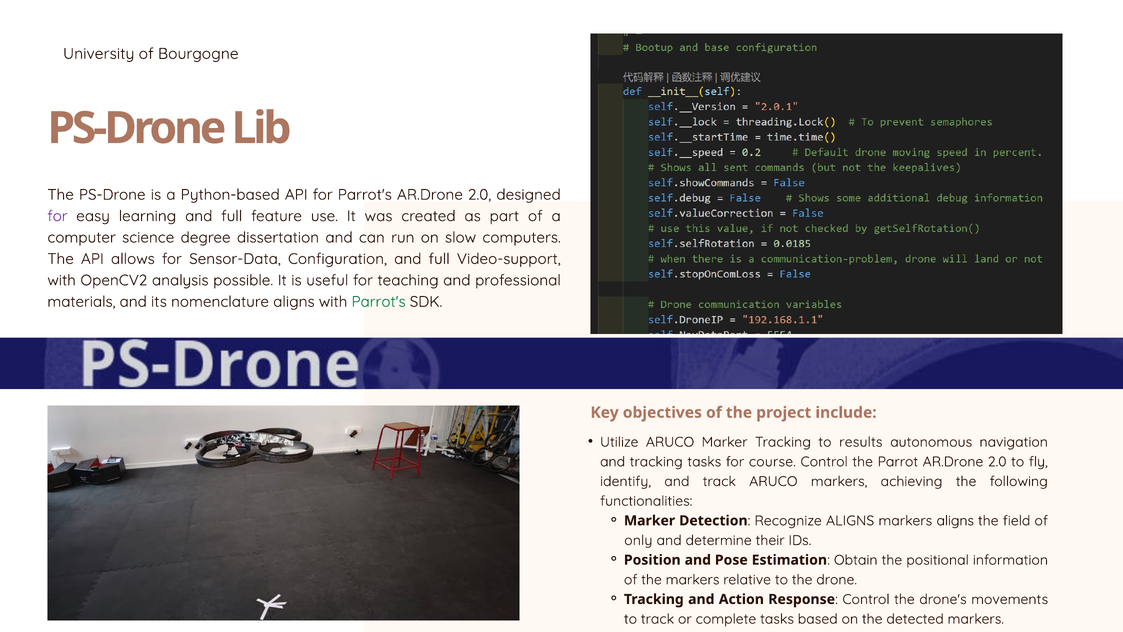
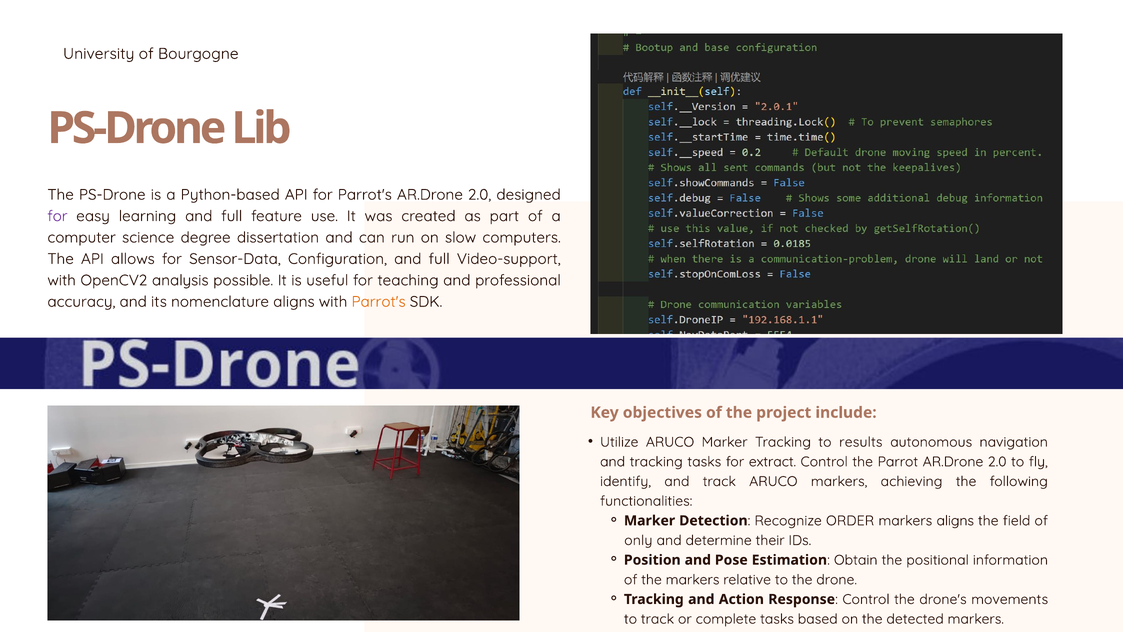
materials: materials -> accuracy
Parrot's at (379, 302) colour: green -> orange
course: course -> extract
Recognize ALIGNS: ALIGNS -> ORDER
